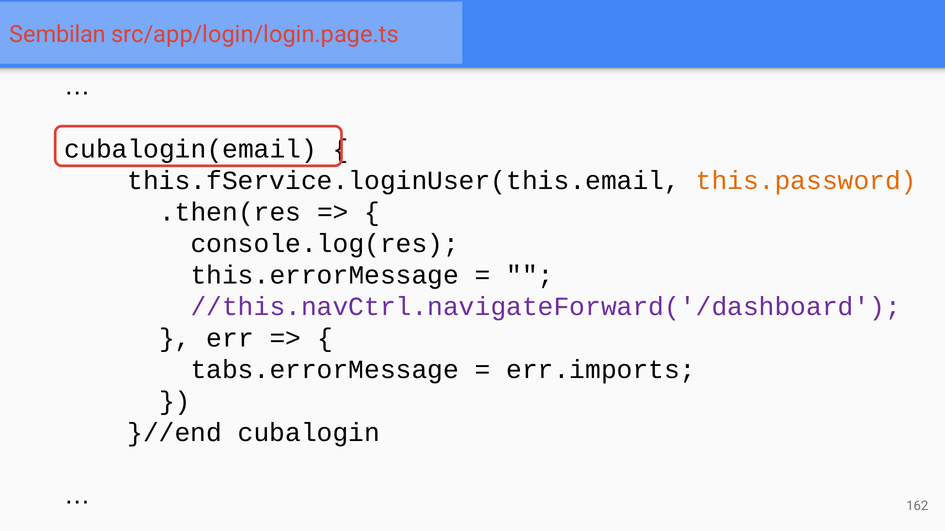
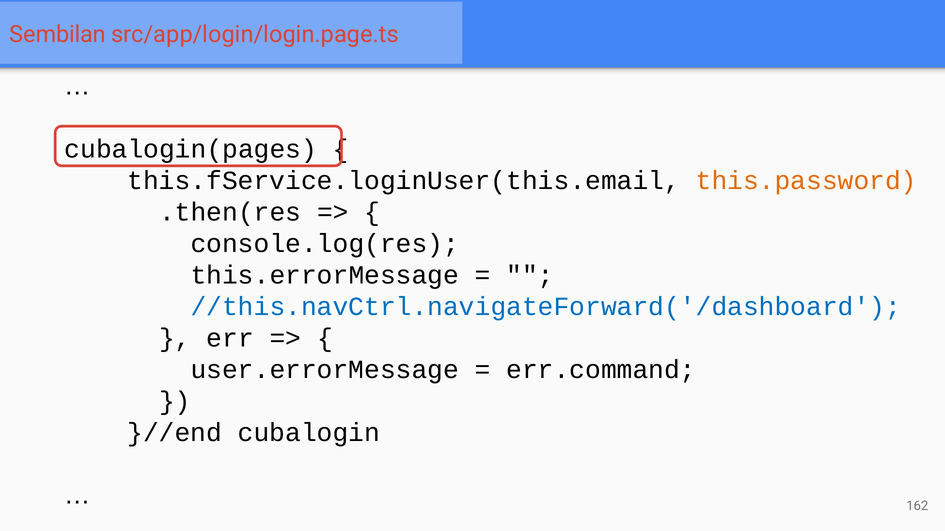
cubalogin(email: cubalogin(email -> cubalogin(pages
//this.navCtrl.navigateForward('/dashboard colour: purple -> blue
tabs.errorMessage: tabs.errorMessage -> user.errorMessage
err.imports: err.imports -> err.command
